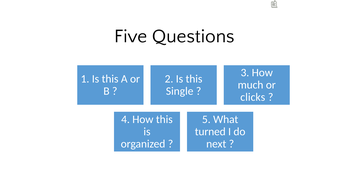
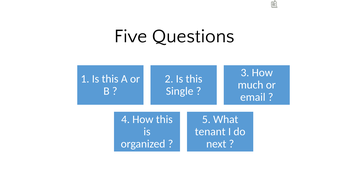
clicks: clicks -> email
turned: turned -> tenant
